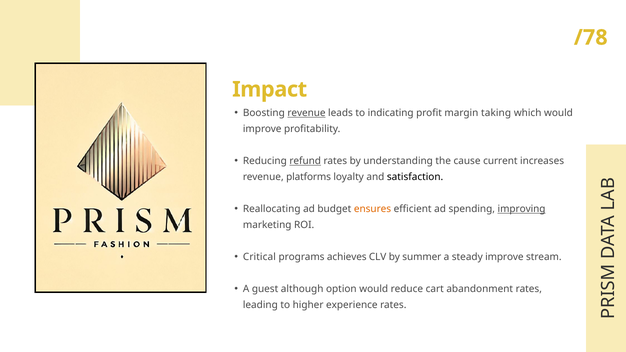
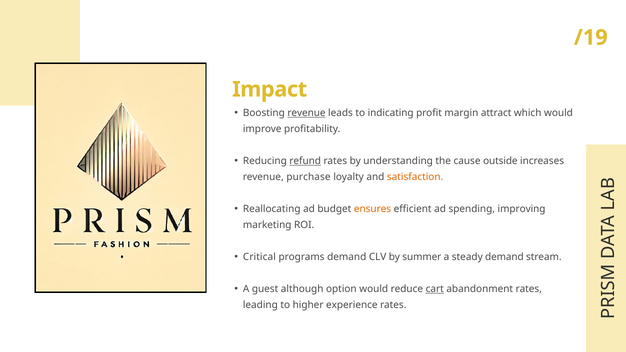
/78: /78 -> /19
taking: taking -> attract
current: current -> outside
platforms: platforms -> purchase
satisfaction colour: black -> orange
improving underline: present -> none
programs achieves: achieves -> demand
steady improve: improve -> demand
cart underline: none -> present
